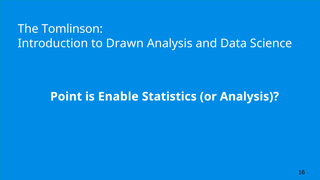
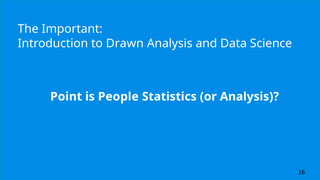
Tomlinson: Tomlinson -> Important
Enable: Enable -> People
